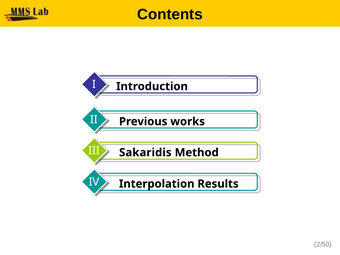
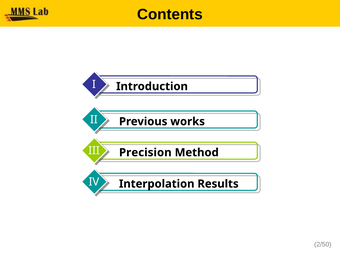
Sakaridis: Sakaridis -> Precision
